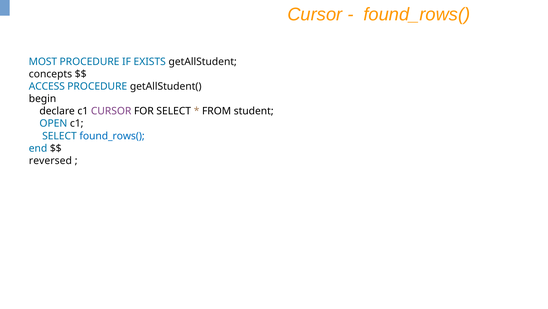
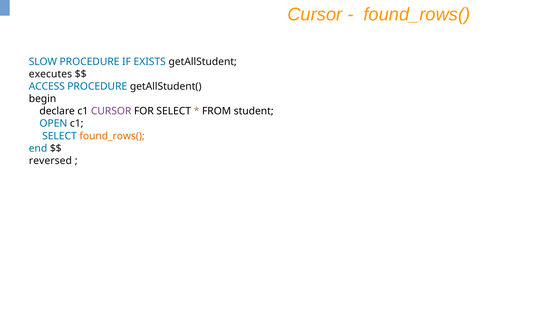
MOST: MOST -> SLOW
concepts: concepts -> executes
found_rows( at (112, 136) colour: blue -> orange
